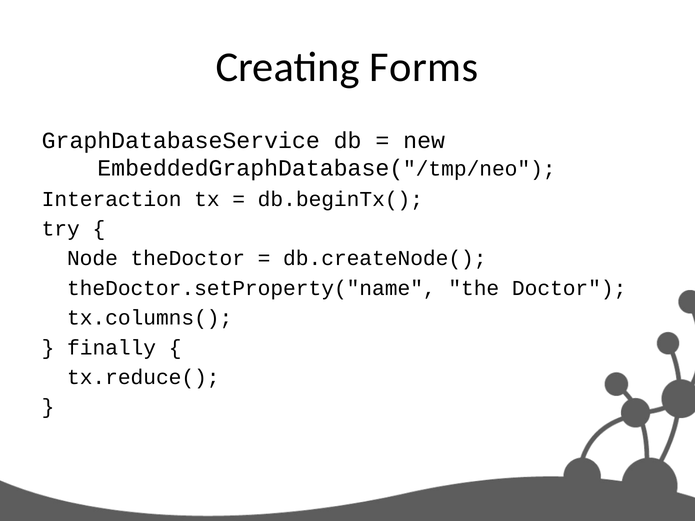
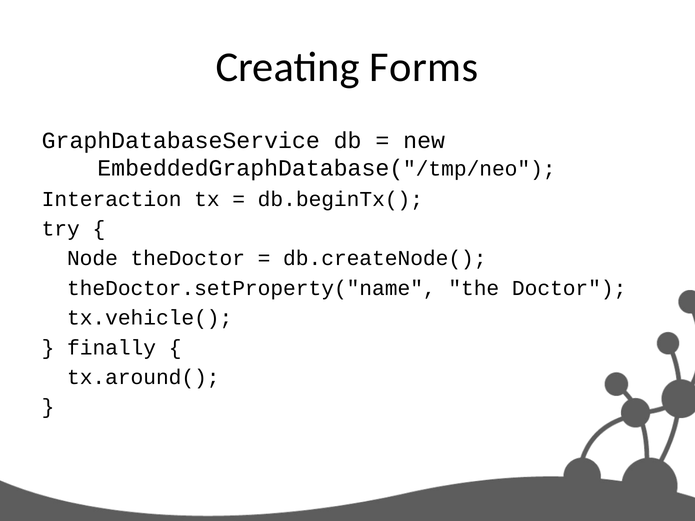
tx.columns(: tx.columns( -> tx.vehicle(
tx.reduce(: tx.reduce( -> tx.around(
